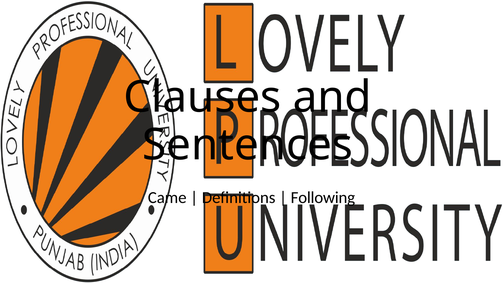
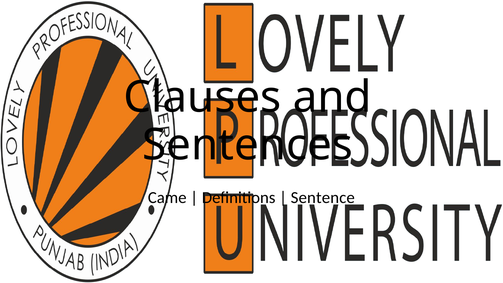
Following: Following -> Sentence
